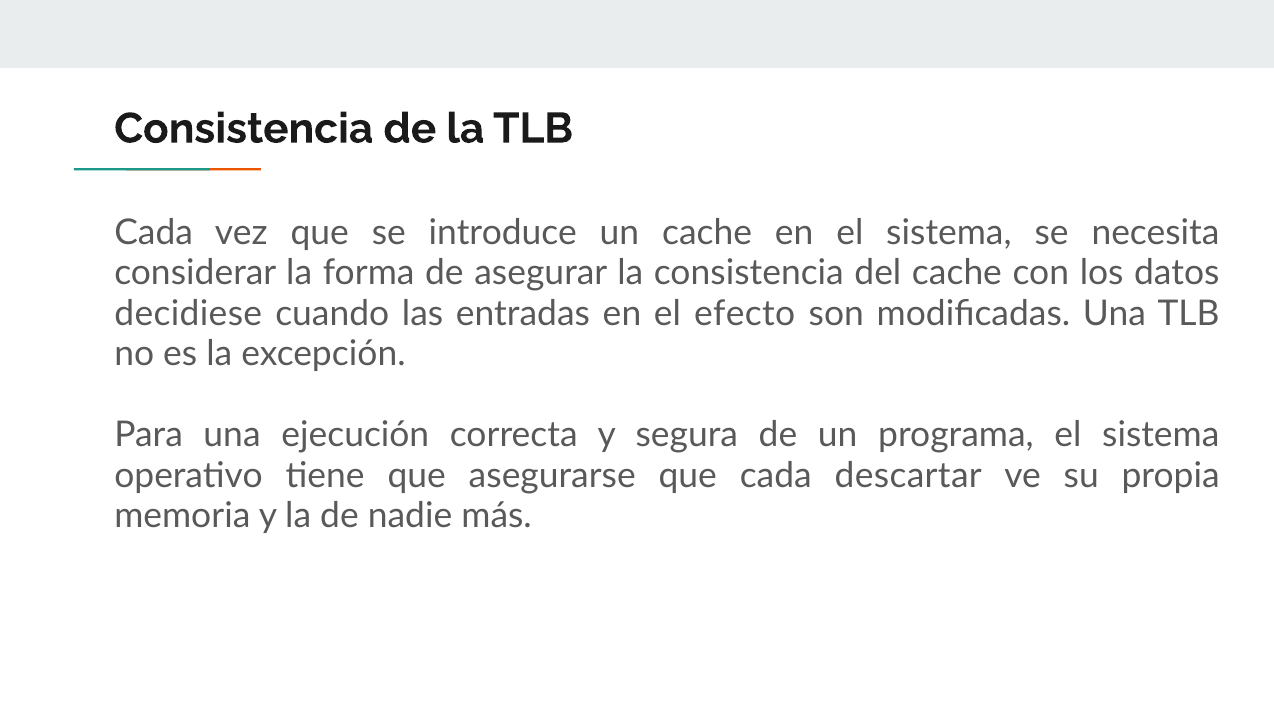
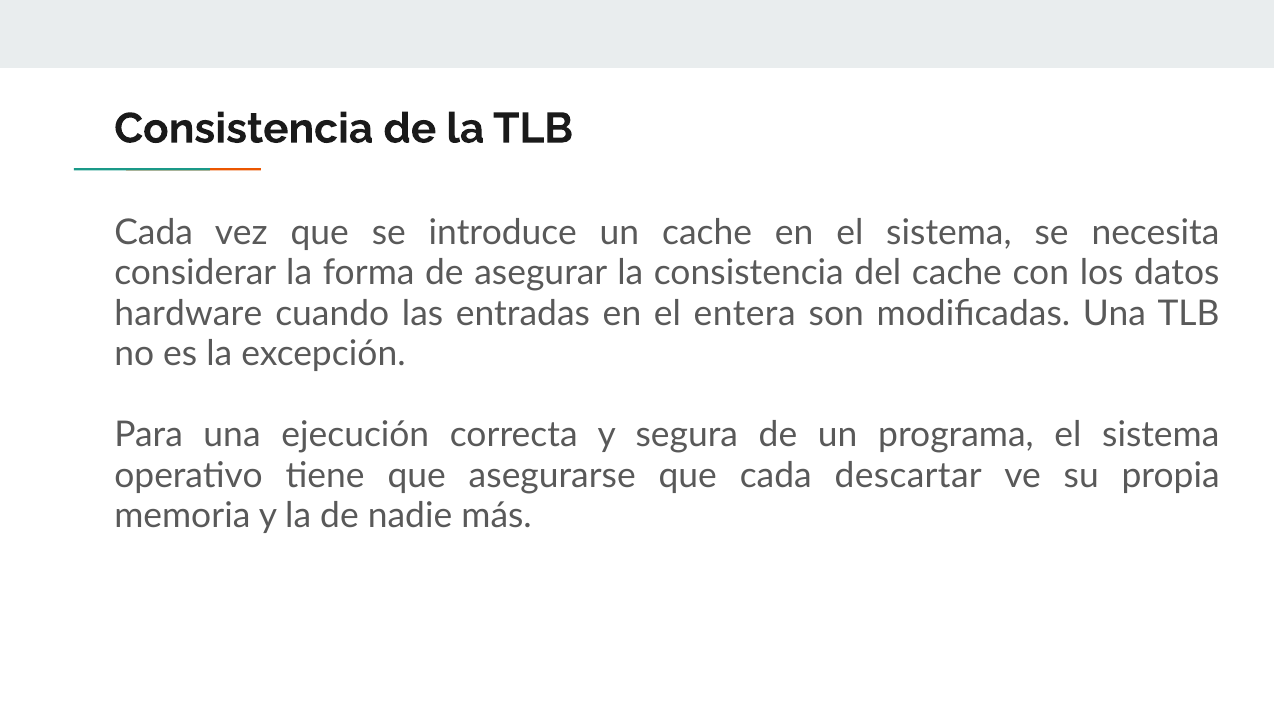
decidiese: decidiese -> hardware
efecto: efecto -> entera
